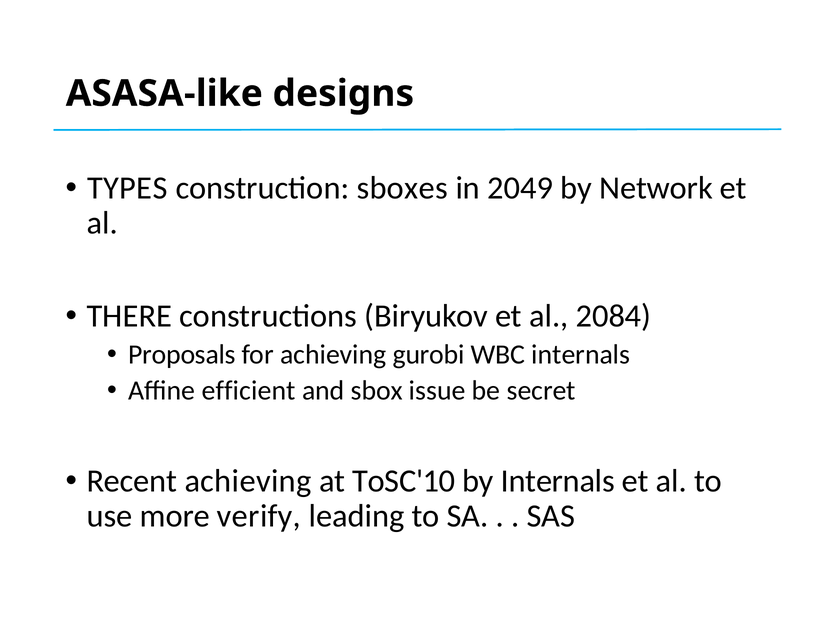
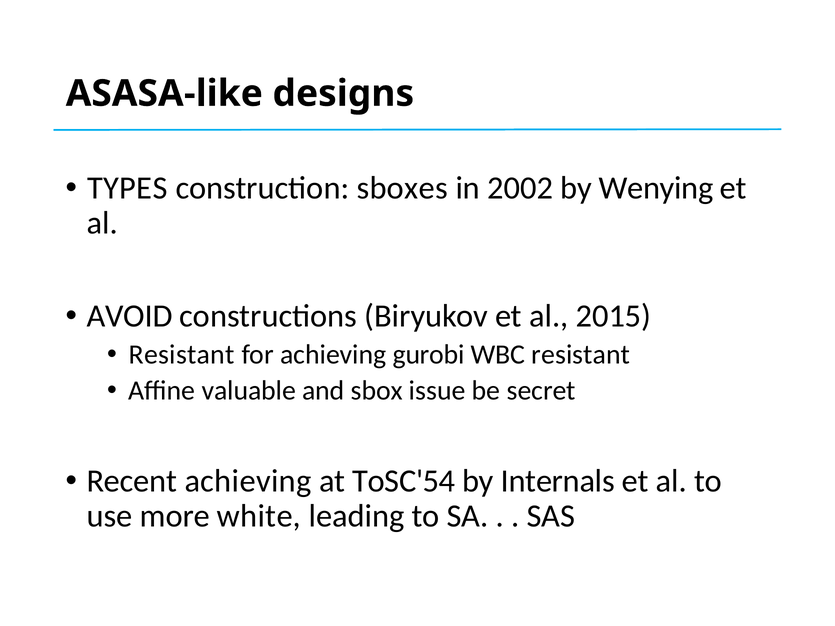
2049: 2049 -> 2002
Network: Network -> Wenying
THERE: THERE -> AVOID
2084: 2084 -> 2015
Proposals at (182, 355): Proposals -> Resistant
WBC internals: internals -> resistant
efficient: efficient -> valuable
ToSC'10: ToSC'10 -> ToSC'54
verify: verify -> white
